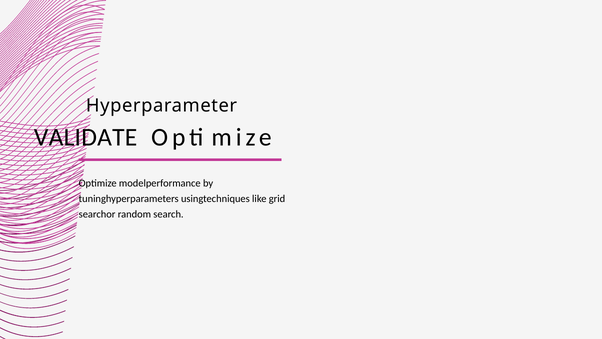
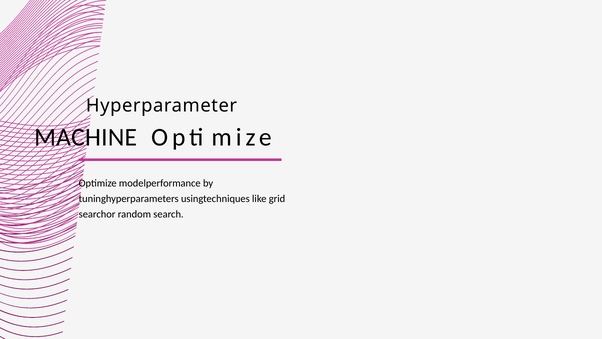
VALIDATE: VALIDATE -> MACHINE
